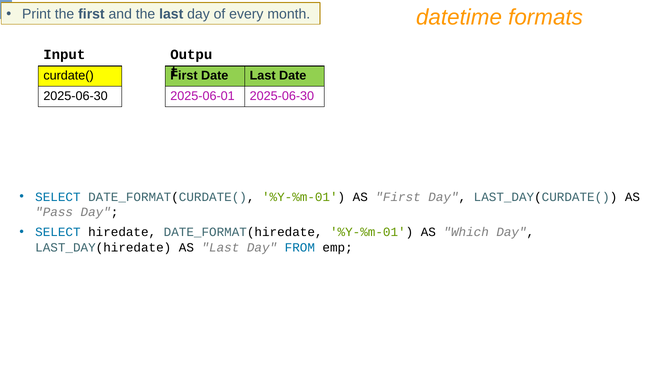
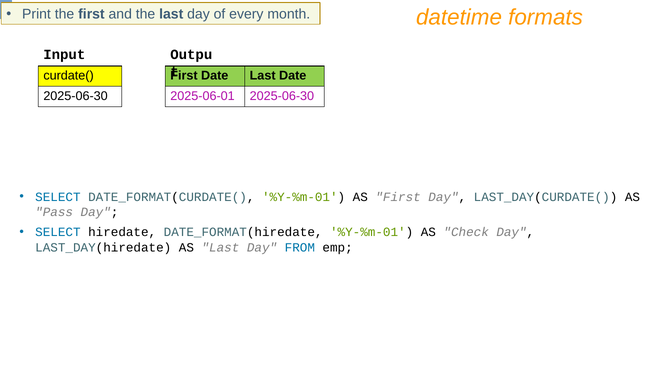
Which: Which -> Check
